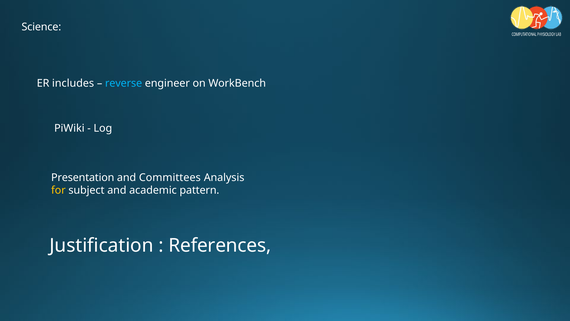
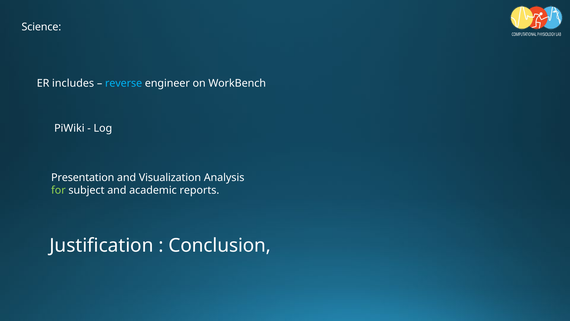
Committees: Committees -> Visualization
for colour: yellow -> light green
pattern: pattern -> reports
References: References -> Conclusion
